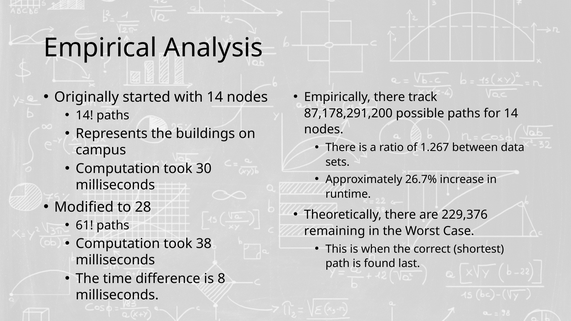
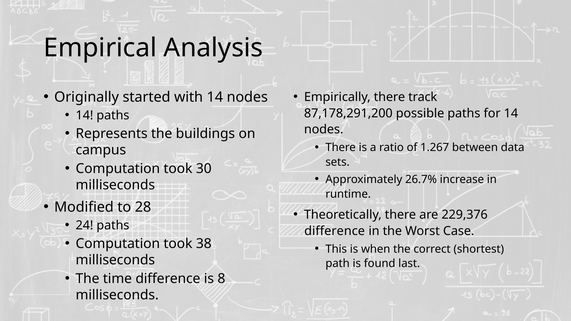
61: 61 -> 24
remaining at (335, 231): remaining -> difference
